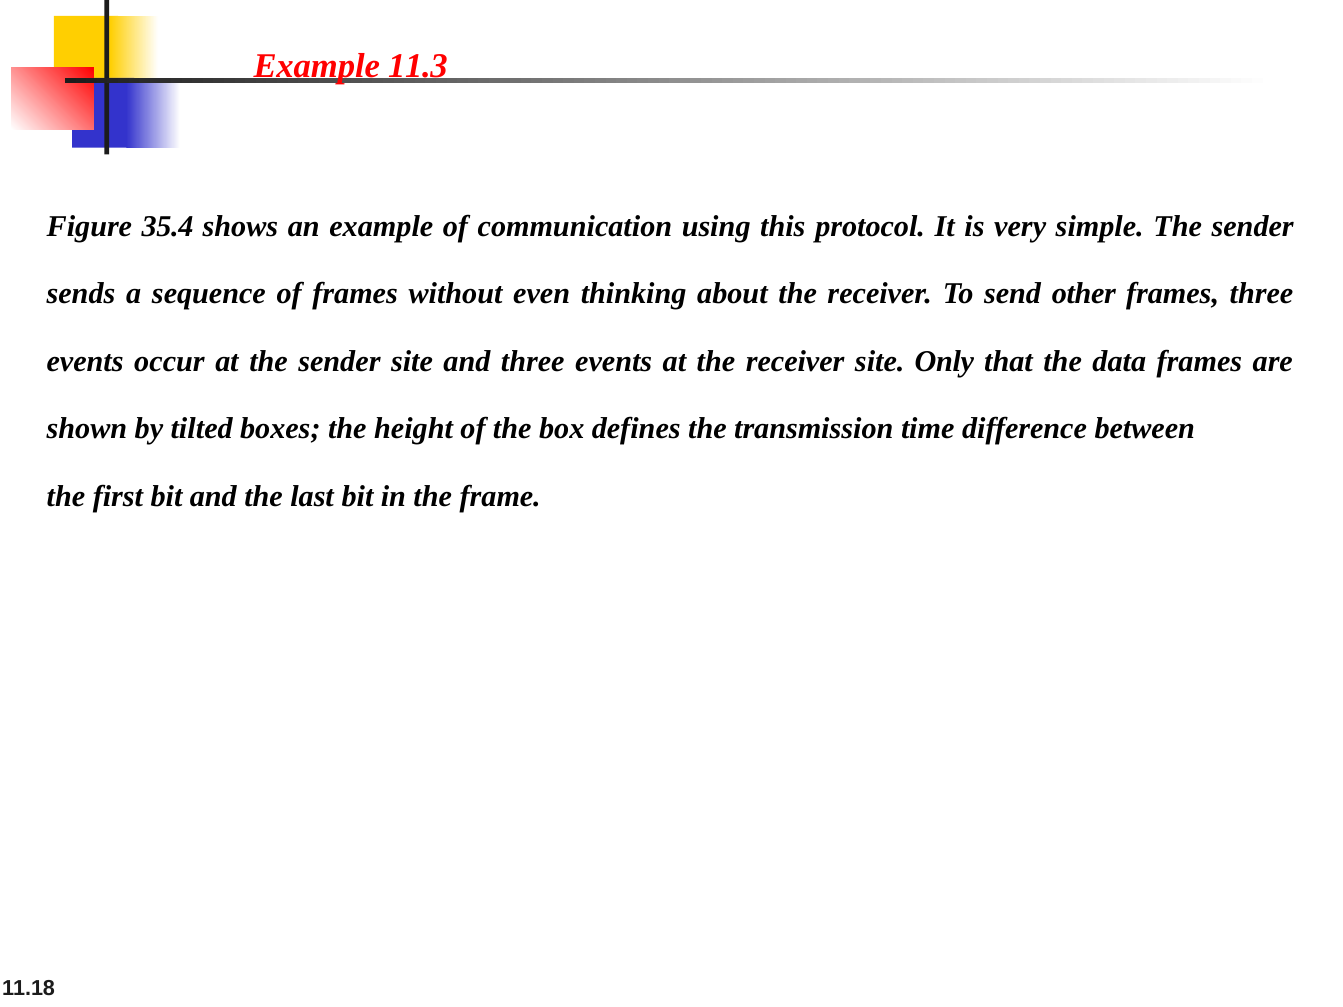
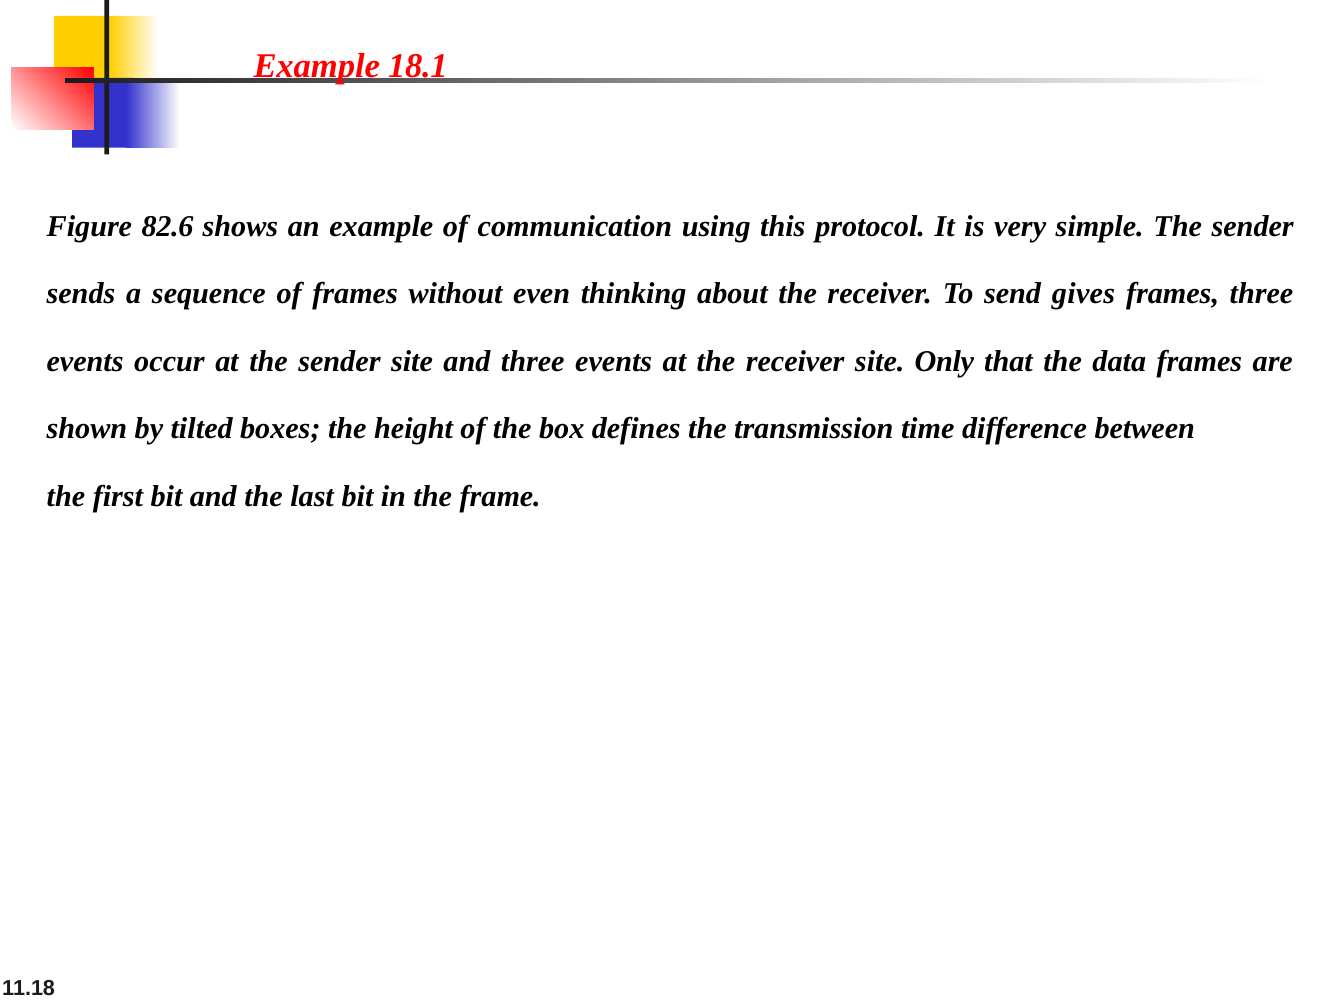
11.3: 11.3 -> 18.1
35.4: 35.4 -> 82.6
other: other -> gives
